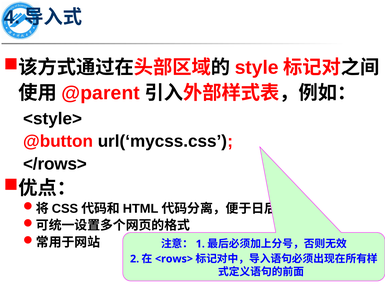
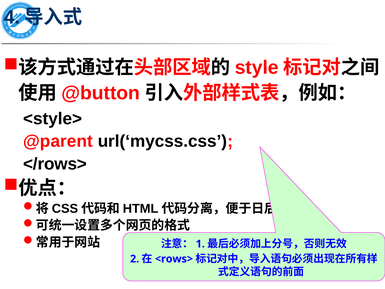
@parent: @parent -> @button
@button: @button -> @parent
